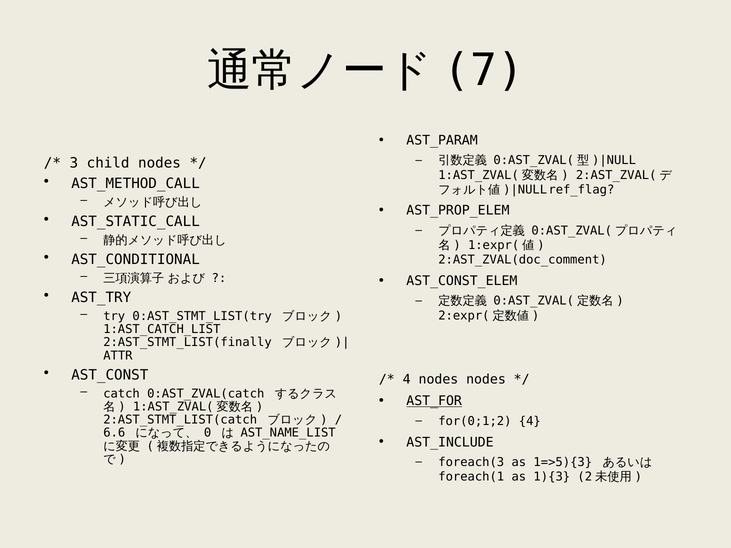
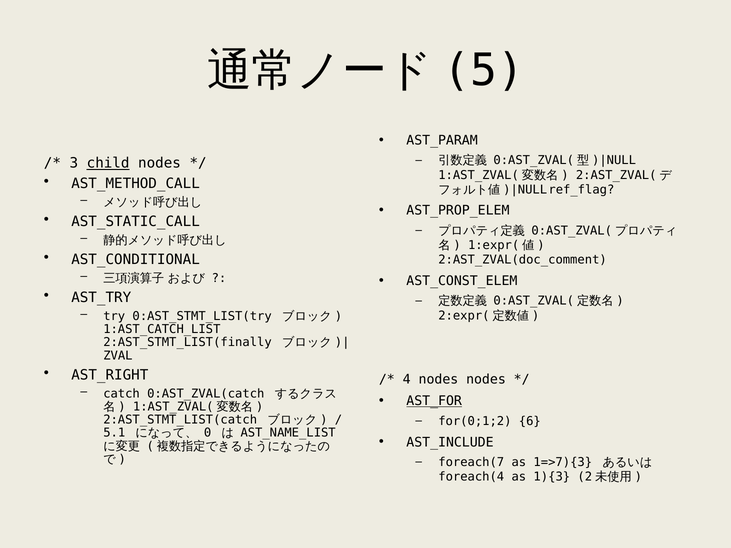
7: 7 -> 5
child underline: none -> present
ATTR: ATTR -> ZVAL
AST_CONST: AST_CONST -> AST_RIGHT
for(0;1;2 4: 4 -> 6
6.6: 6.6 -> 5.1
foreach(3: foreach(3 -> foreach(7
1=>5){3: 1=>5){3 -> 1=>7){3
foreach(1: foreach(1 -> foreach(4
